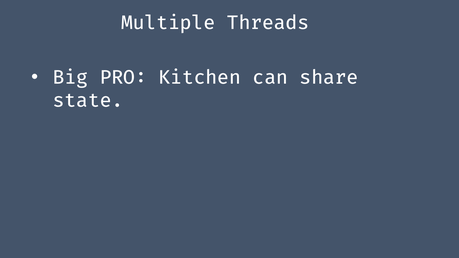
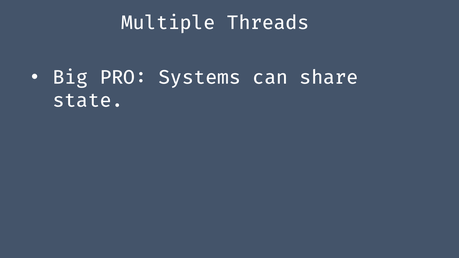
Kitchen: Kitchen -> Systems
